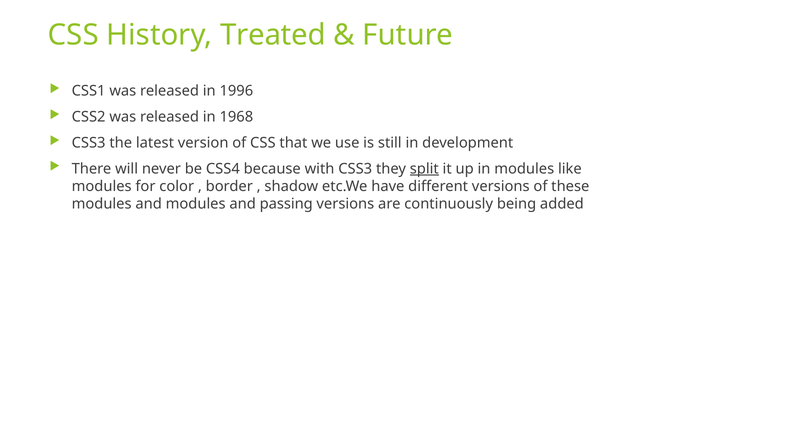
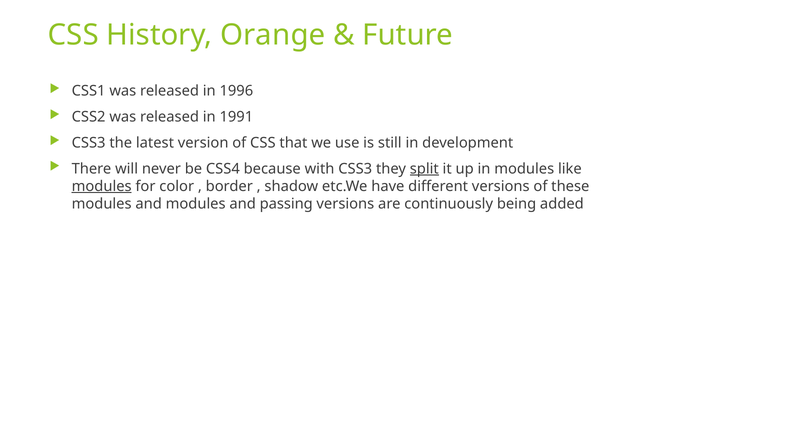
Treated: Treated -> Orange
1968: 1968 -> 1991
modules at (102, 186) underline: none -> present
